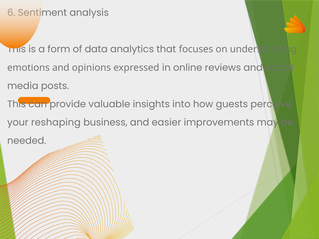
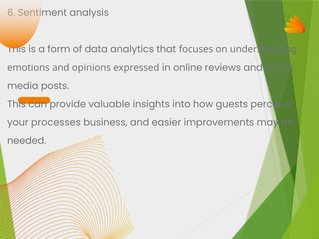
reshaping: reshaping -> processes
